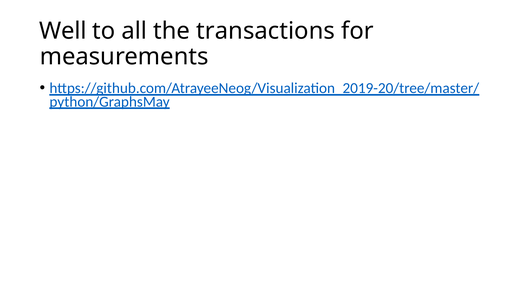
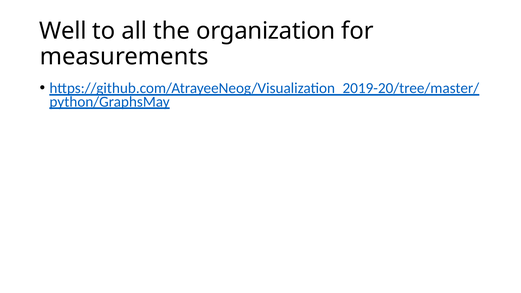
transactions: transactions -> organization
